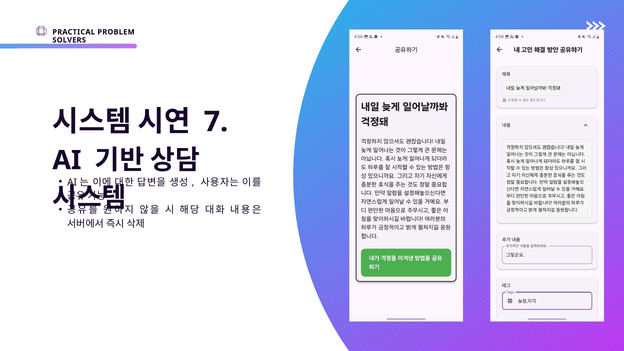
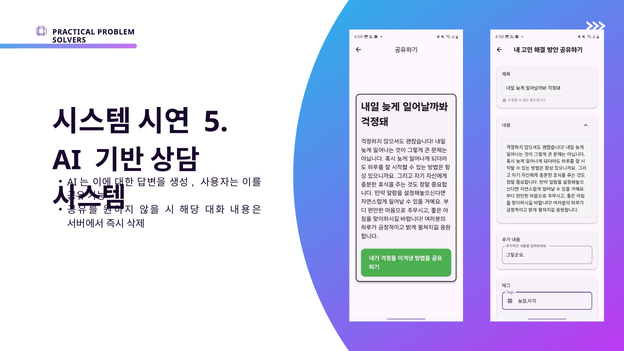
7: 7 -> 5
